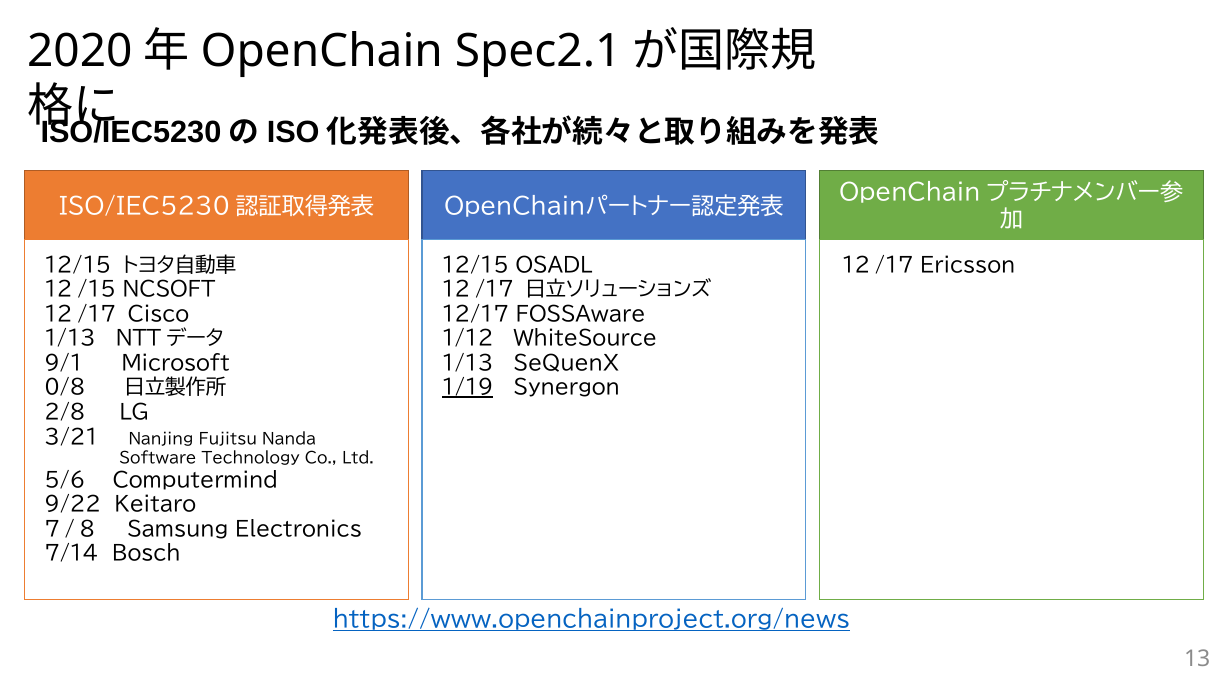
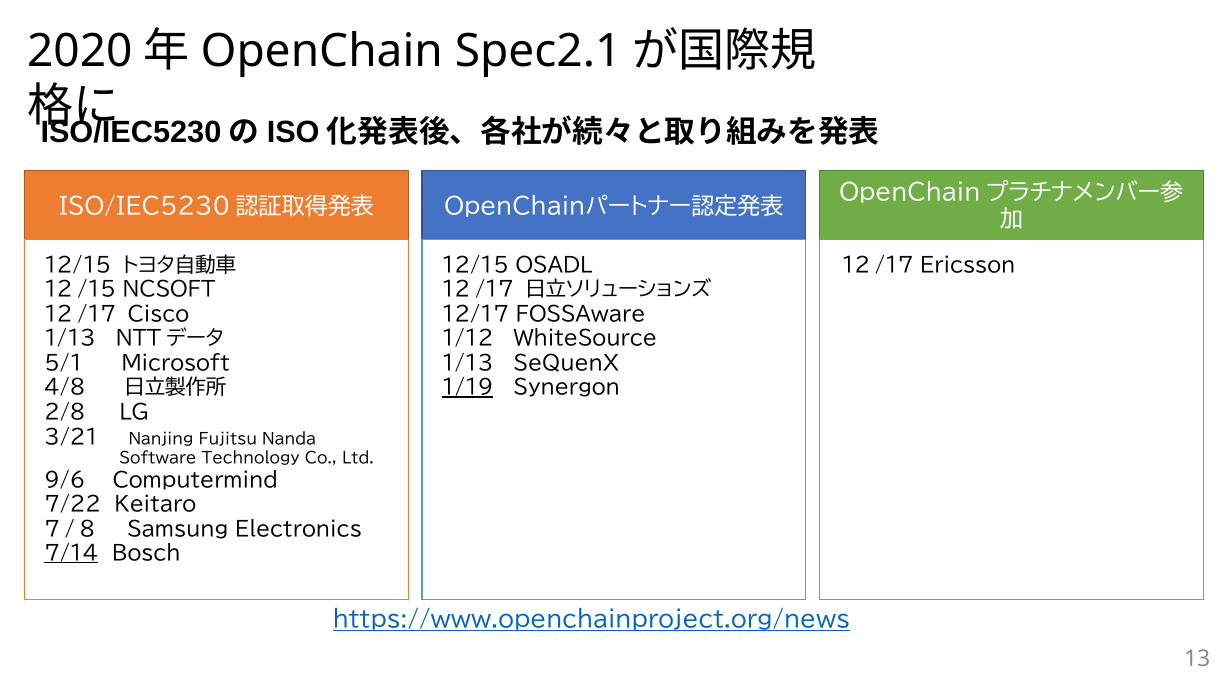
9/1: 9/1 -> 5/1
0/8: 0/8 -> 4/8
5/6: 5/6 -> 9/6
9/22: 9/22 -> 7/22
7/14 underline: none -> present
